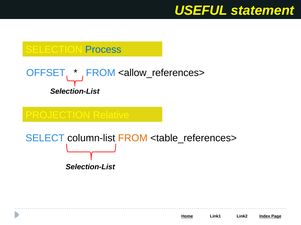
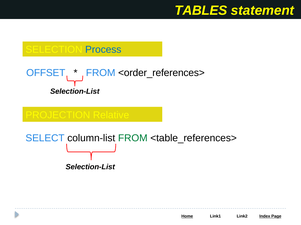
USEFUL: USEFUL -> TABLES
<allow_references>: <allow_references> -> <order_references>
FROM at (133, 139) colour: orange -> green
